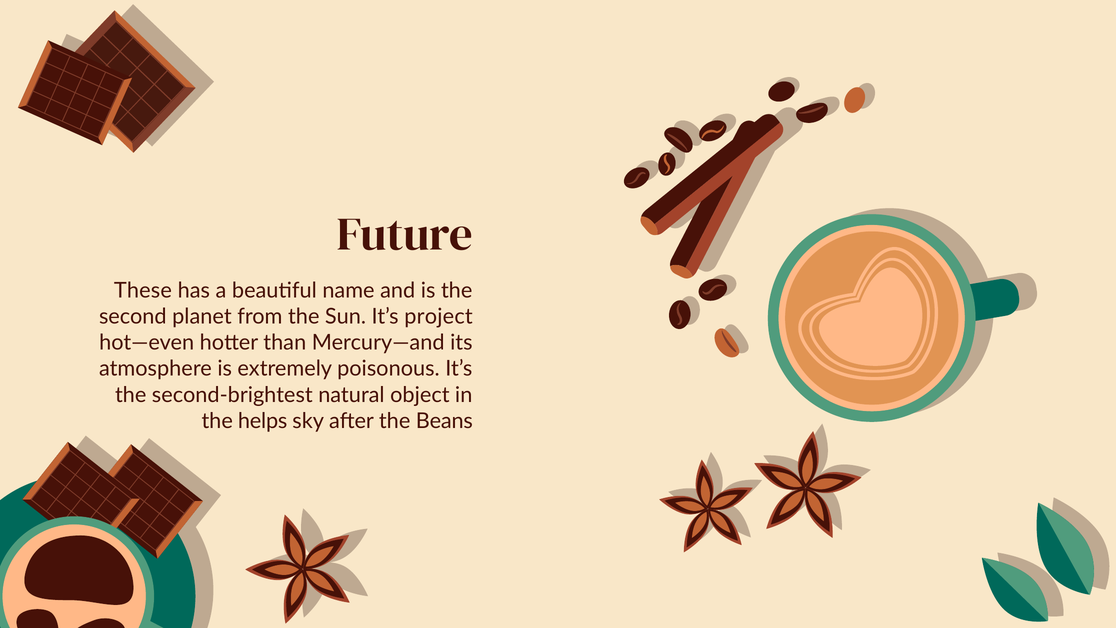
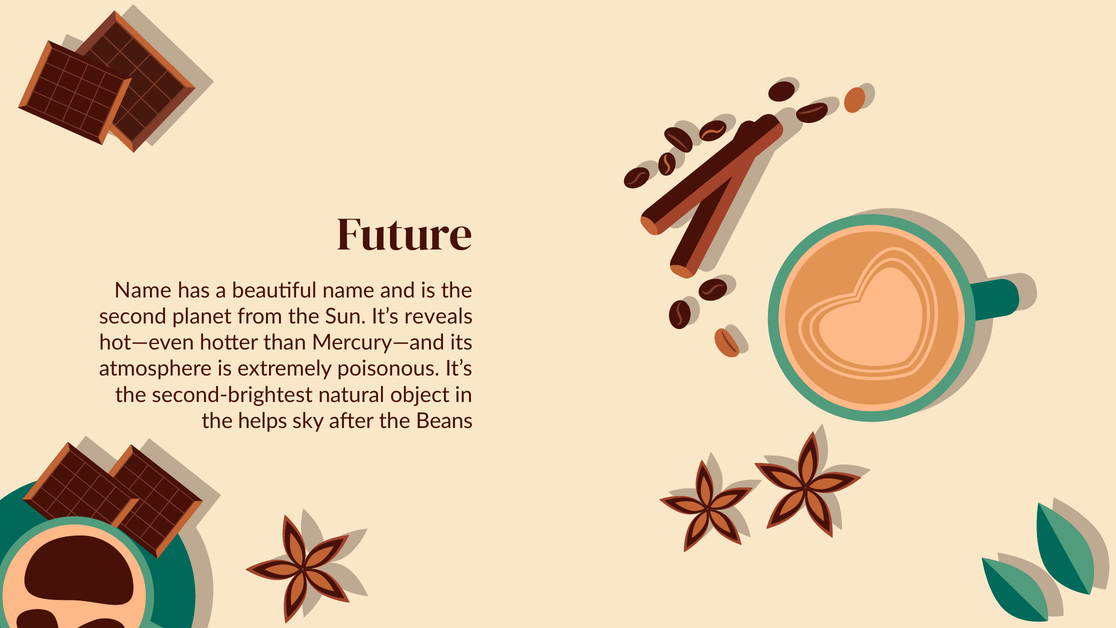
These at (143, 291): These -> Name
project: project -> reveals
